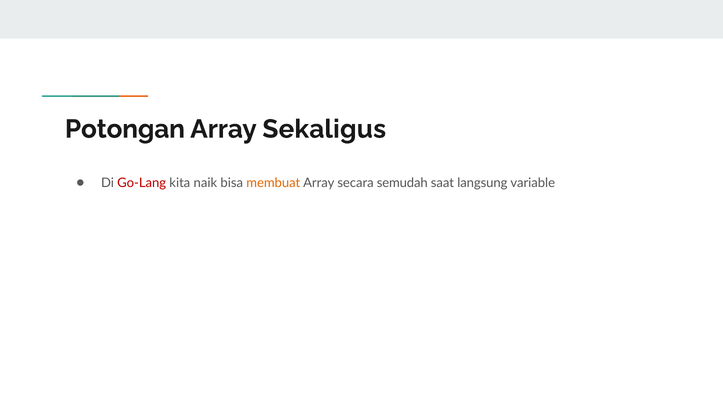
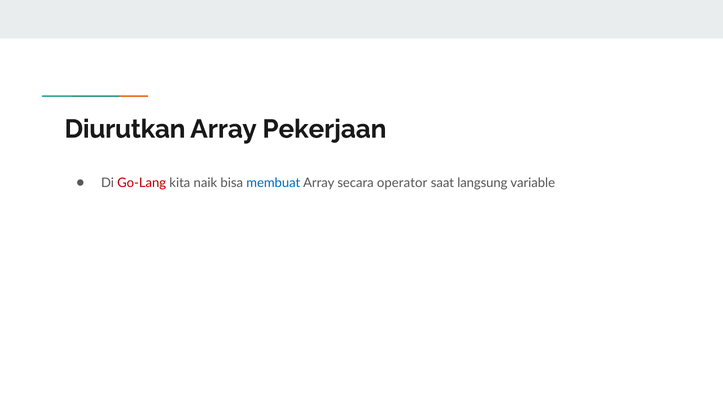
Potongan: Potongan -> Diurutkan
Sekaligus: Sekaligus -> Pekerjaan
membuat colour: orange -> blue
semudah: semudah -> operator
